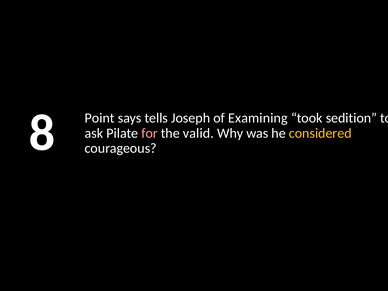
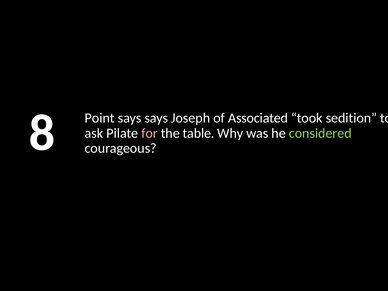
says tells: tells -> says
Examining: Examining -> Associated
valid: valid -> table
considered colour: yellow -> light green
